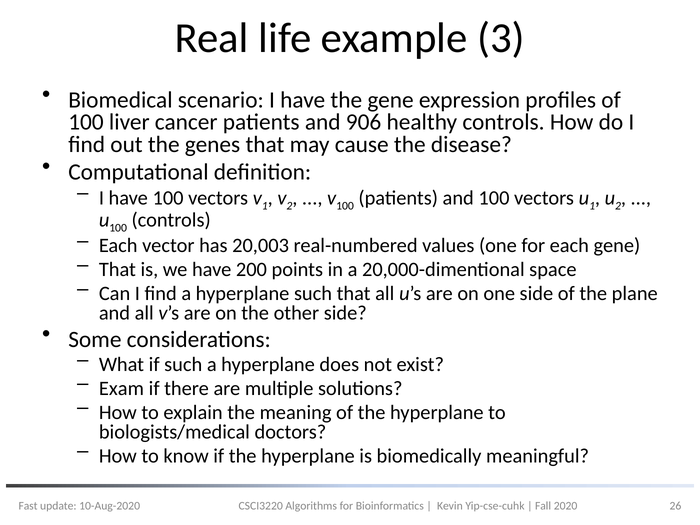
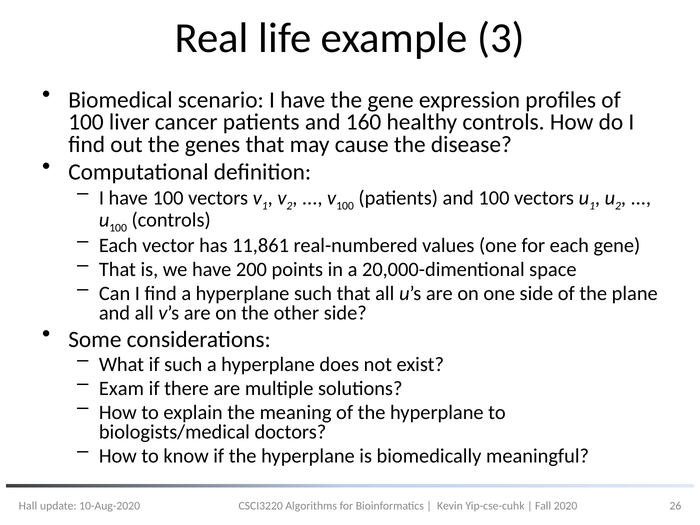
906: 906 -> 160
20,003: 20,003 -> 11,861
Fast: Fast -> Hall
